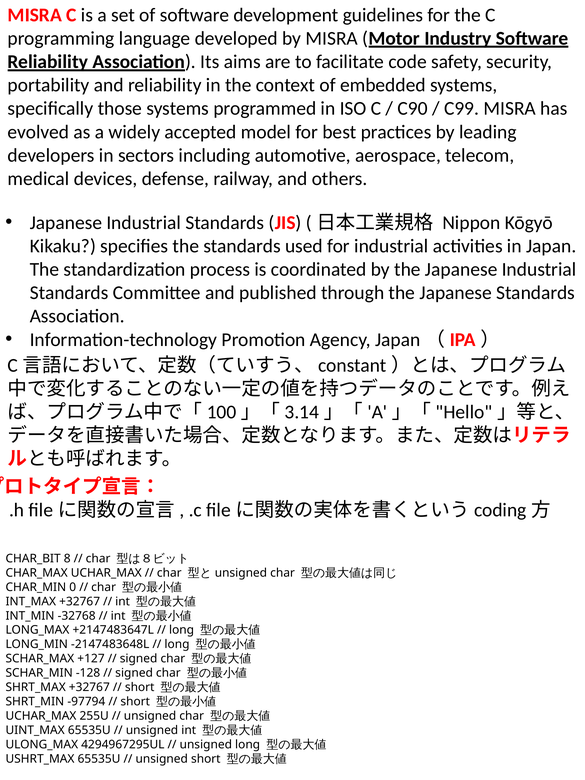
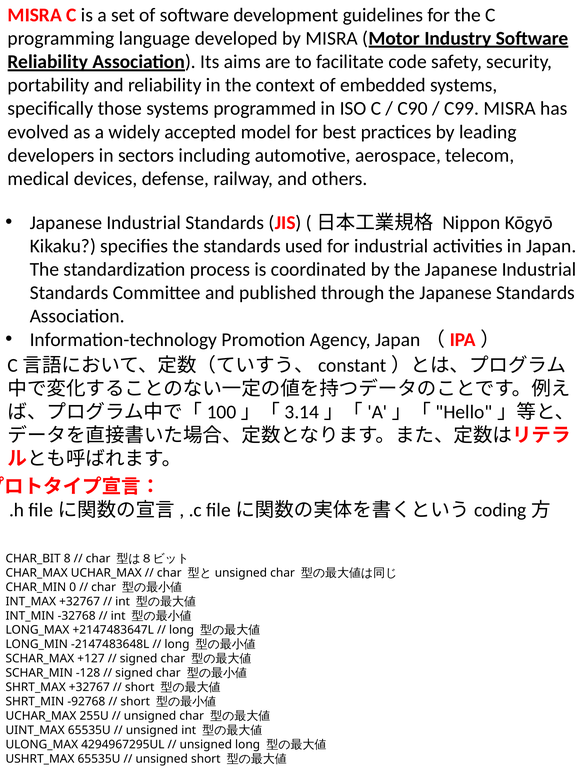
-97794: -97794 -> -92768
